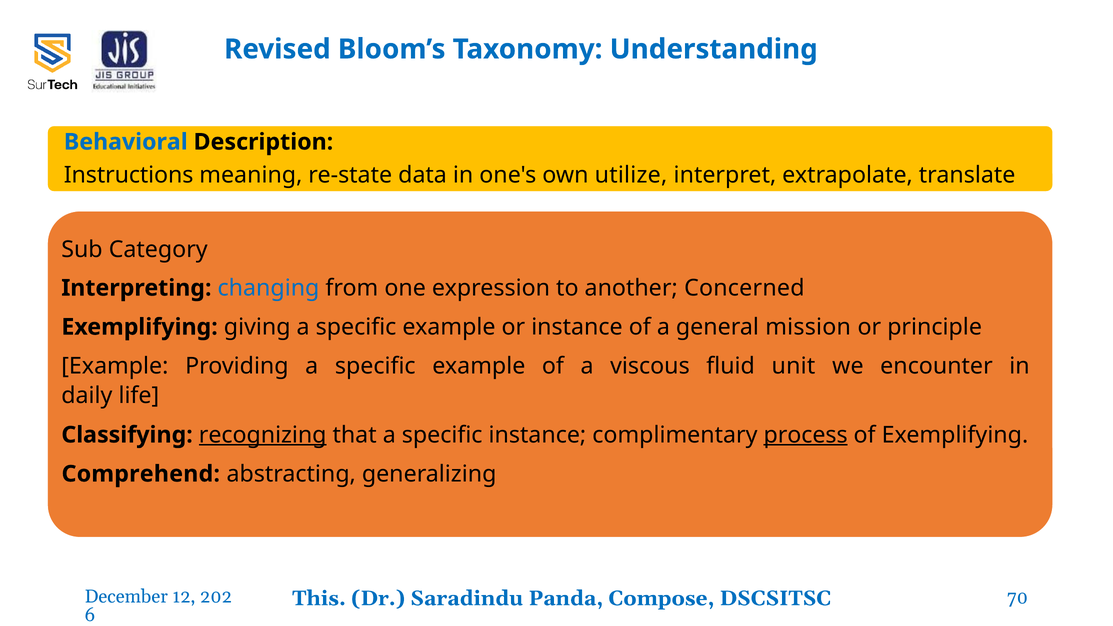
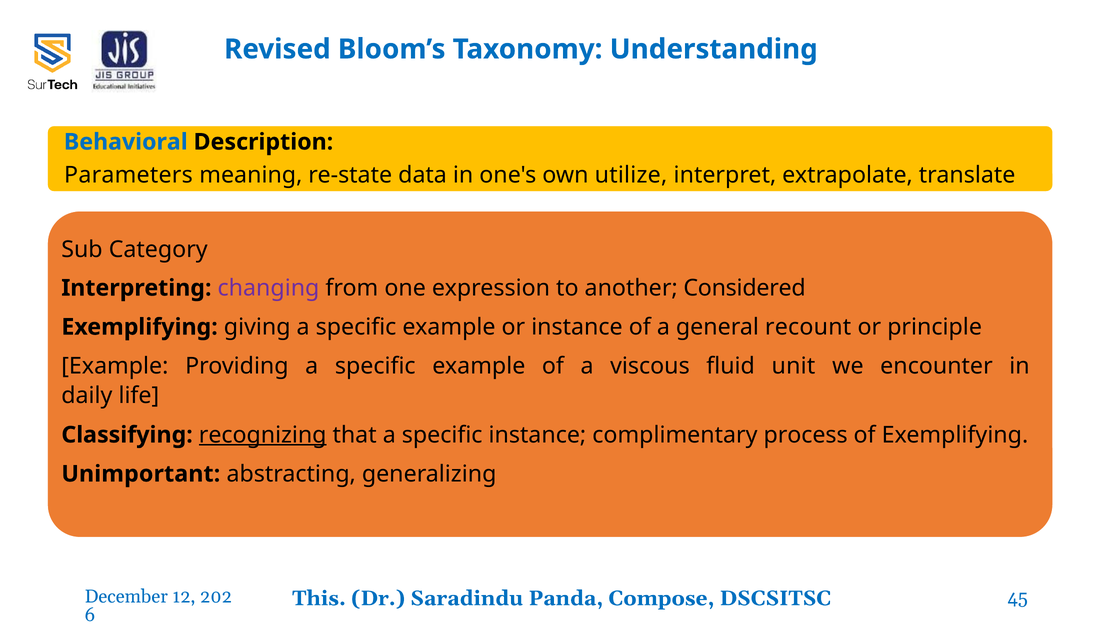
Instructions: Instructions -> Parameters
changing colour: blue -> purple
Concerned: Concerned -> Considered
mission: mission -> recount
process underline: present -> none
Comprehend: Comprehend -> Unimportant
70: 70 -> 45
